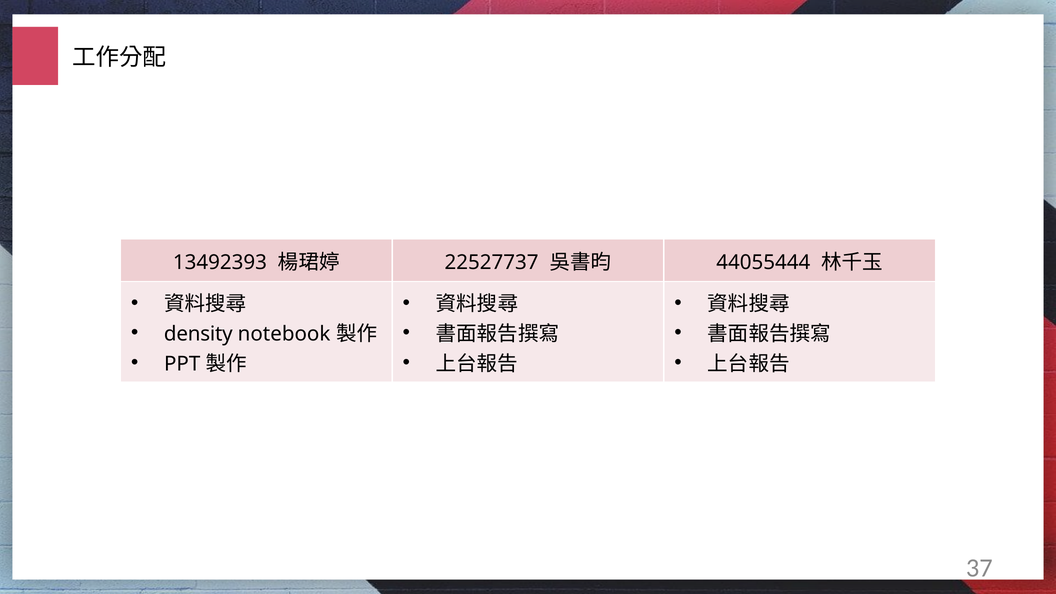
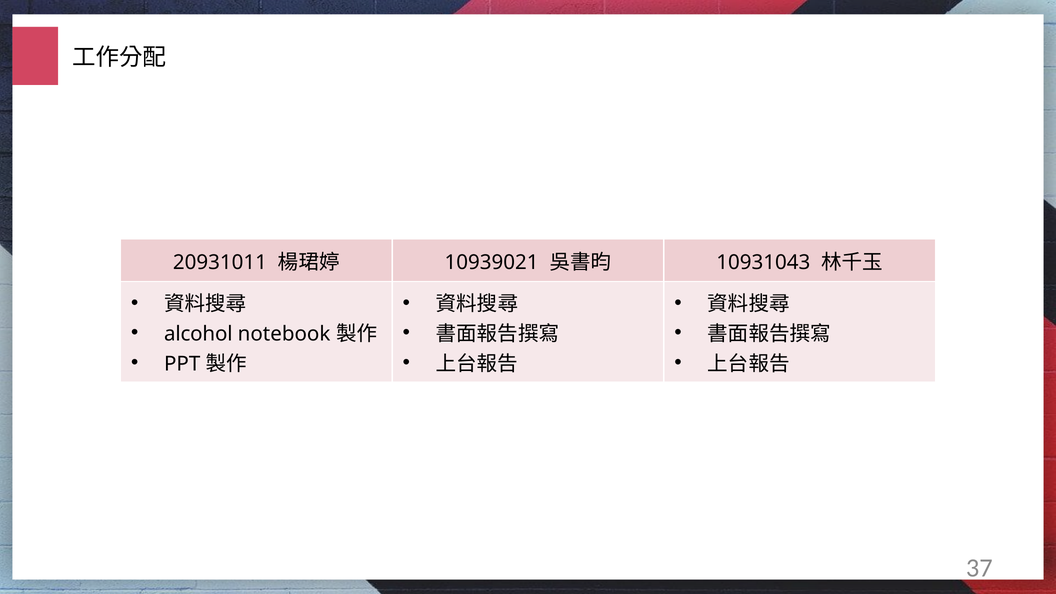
13492393: 13492393 -> 20931011
22527737: 22527737 -> 10939021
44055444: 44055444 -> 10931043
density: density -> alcohol
